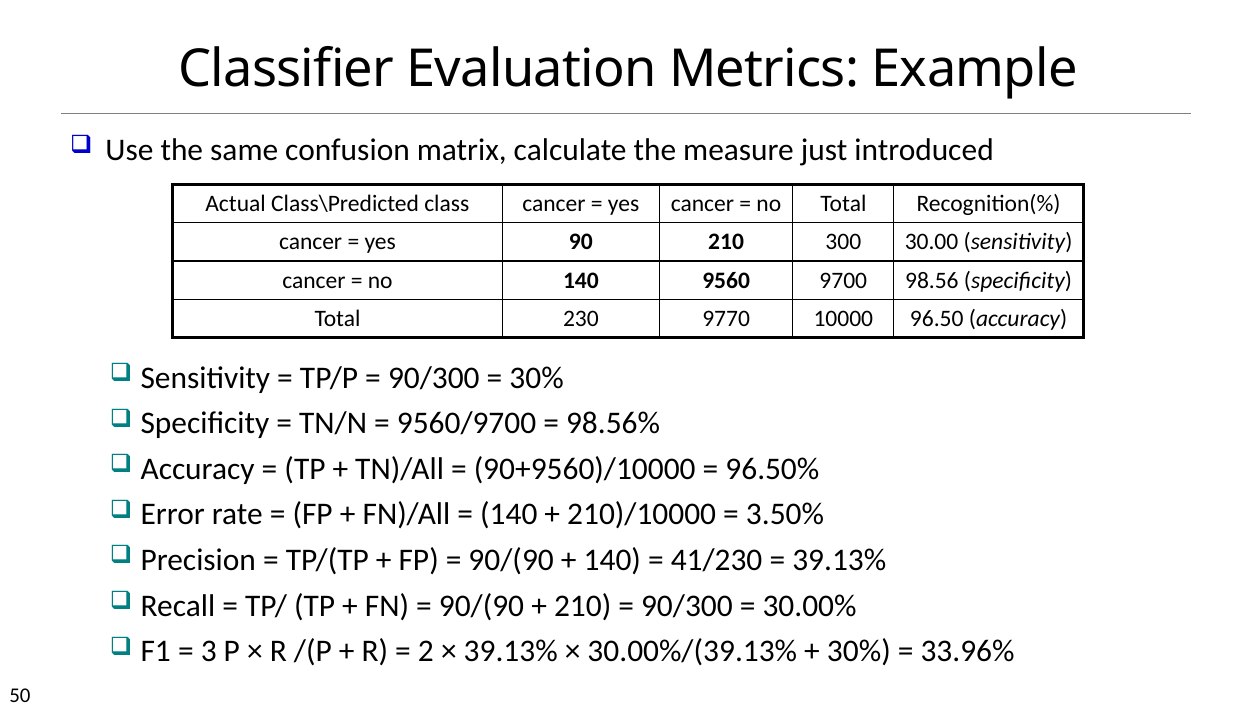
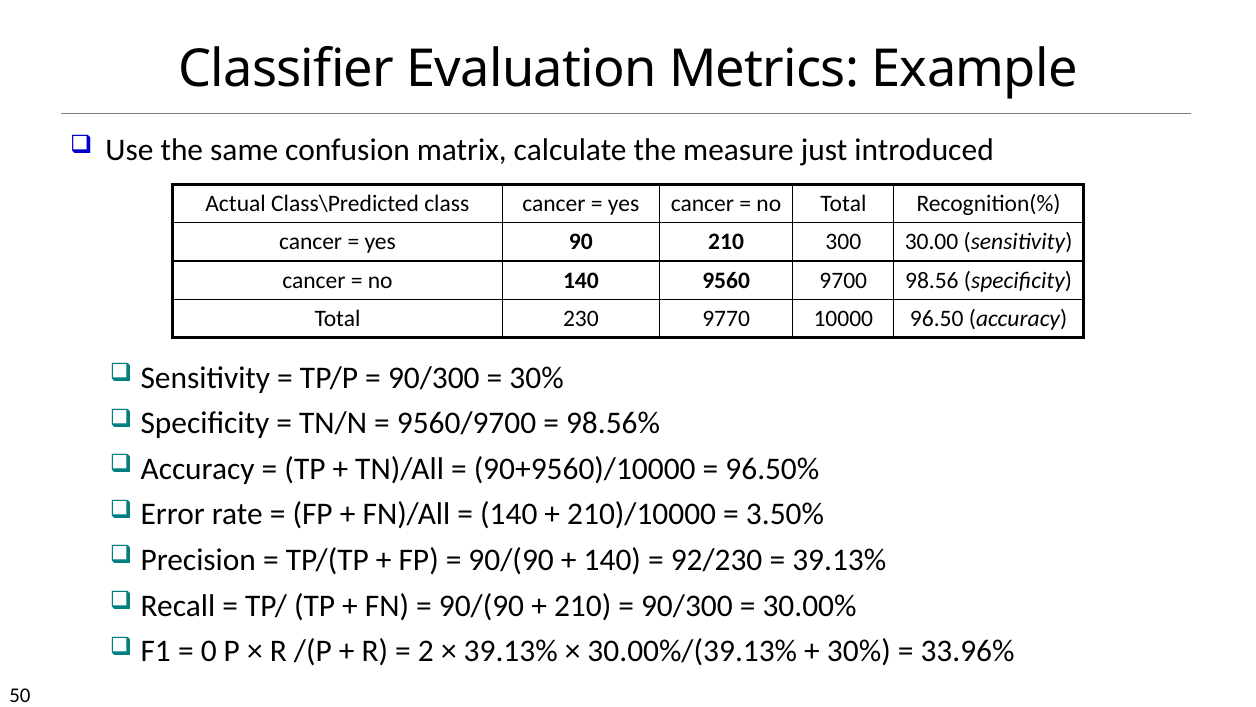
41/230: 41/230 -> 92/230
3: 3 -> 0
